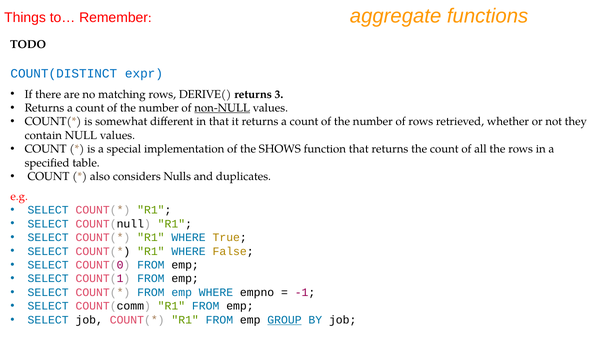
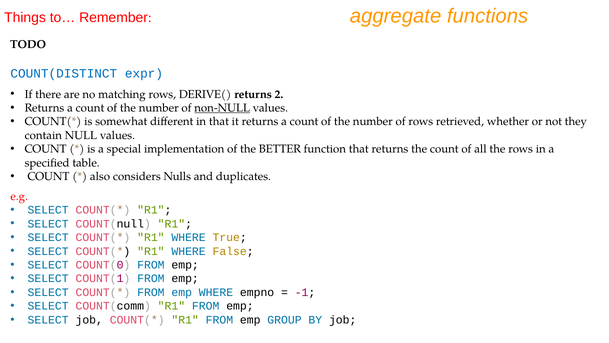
3: 3 -> 2
SHOWS: SHOWS -> BETTER
GROUP underline: present -> none
